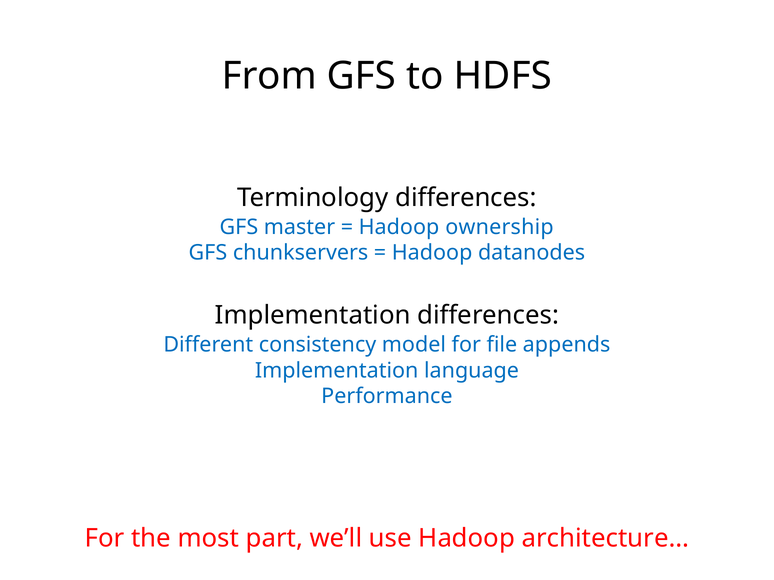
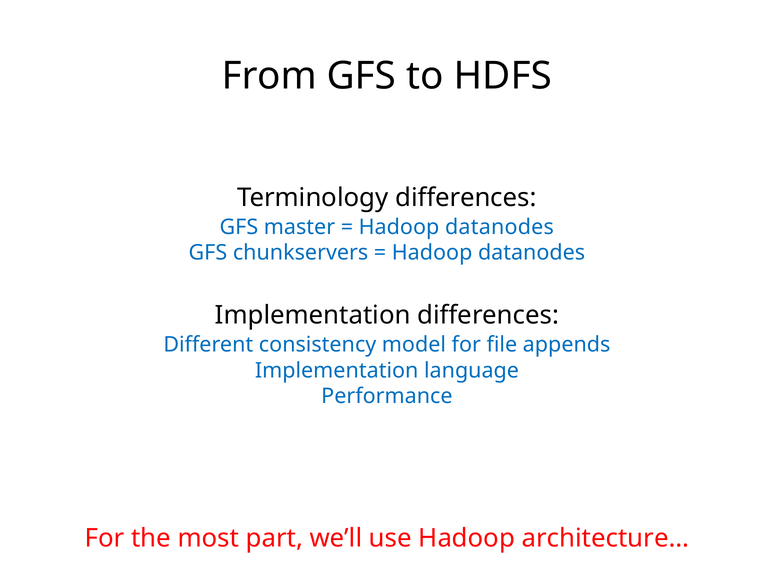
ownership at (499, 227): ownership -> datanodes
